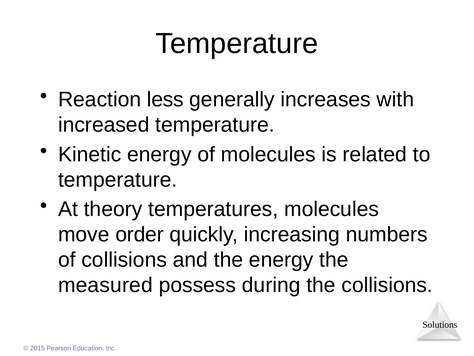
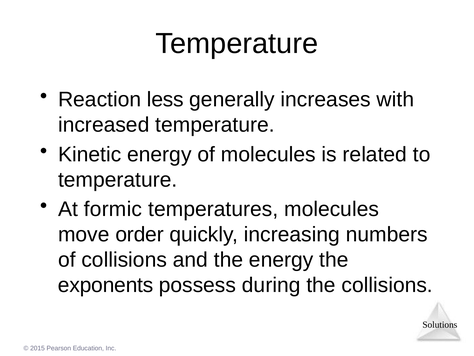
theory: theory -> formic
measured: measured -> exponents
